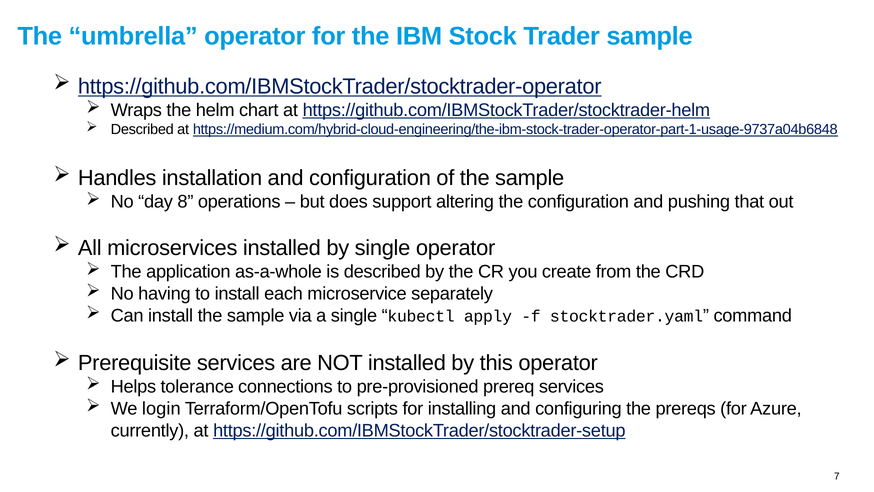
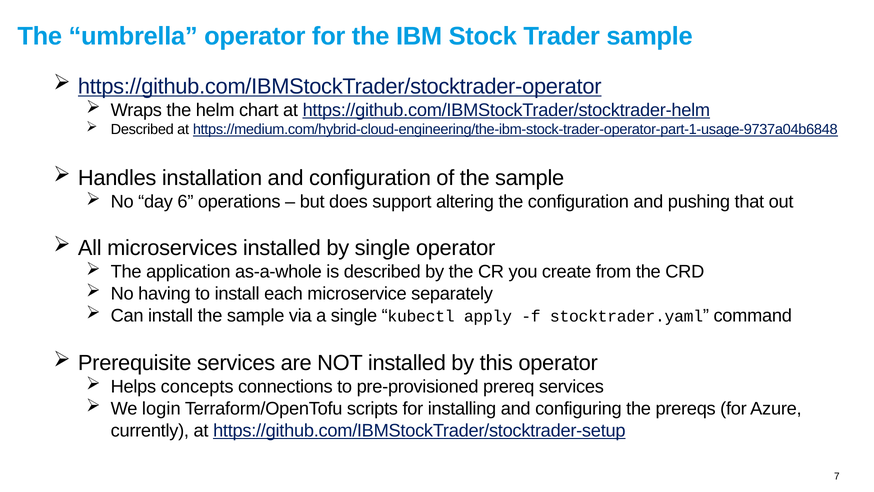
8: 8 -> 6
tolerance: tolerance -> concepts
